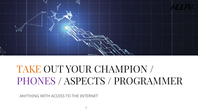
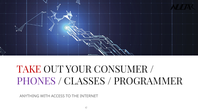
TAKE colour: orange -> red
CHAMPION: CHAMPION -> CONSUMER
ASPECTS: ASPECTS -> CLASSES
